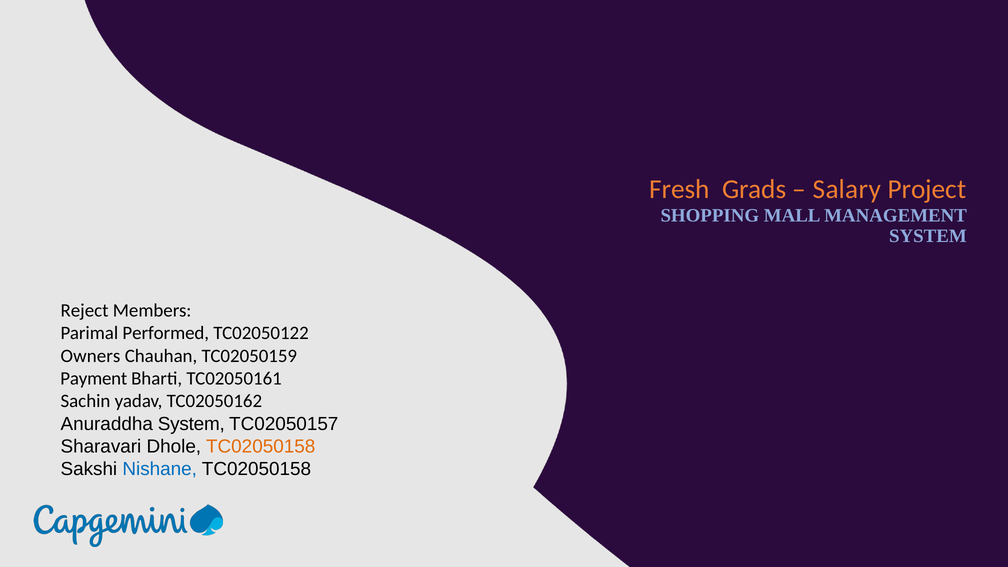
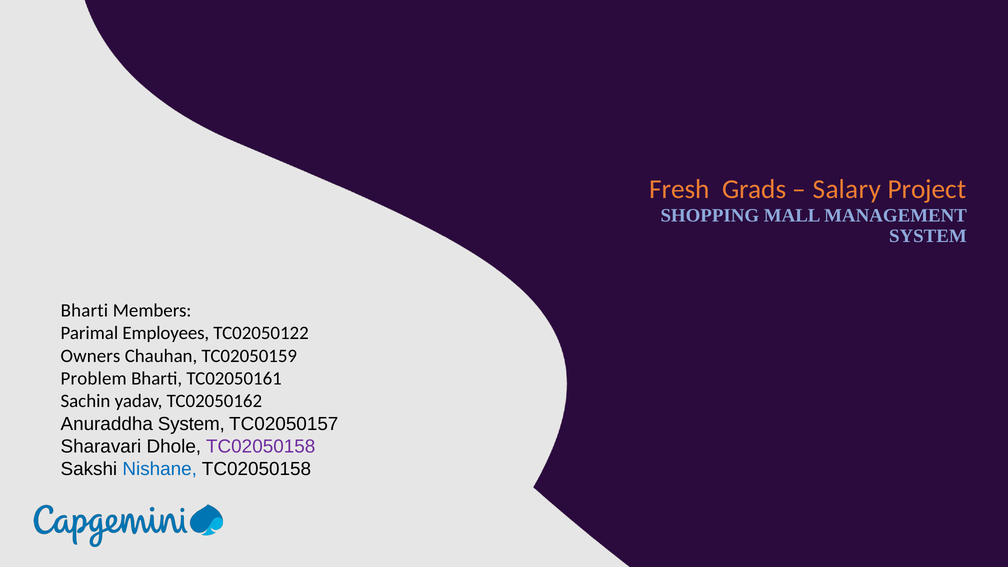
Reject at (85, 310): Reject -> Bharti
Performed: Performed -> Employees
Payment: Payment -> Problem
TC02050158 at (261, 446) colour: orange -> purple
